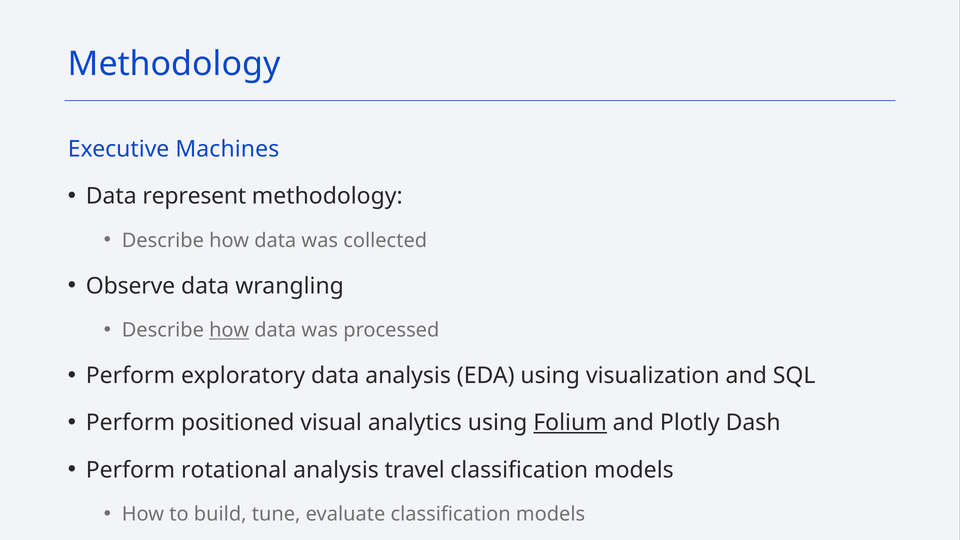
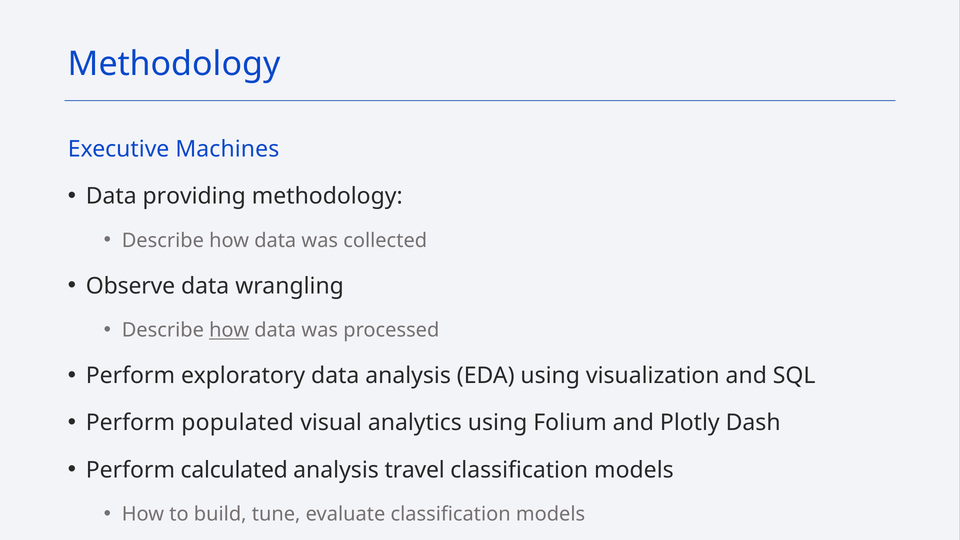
represent: represent -> providing
positioned: positioned -> populated
Folium underline: present -> none
rotational: rotational -> calculated
